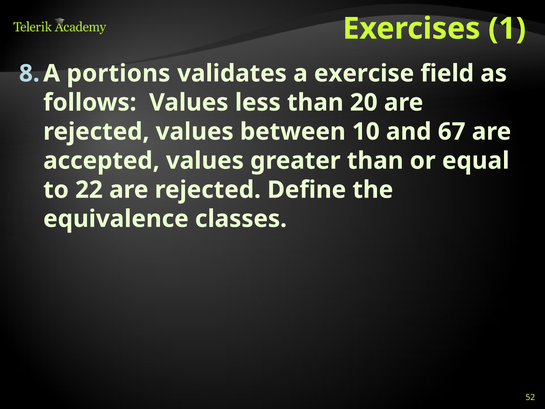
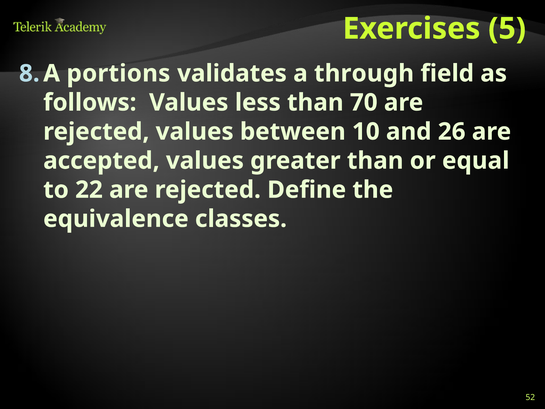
1: 1 -> 5
exercise: exercise -> through
20: 20 -> 70
67: 67 -> 26
